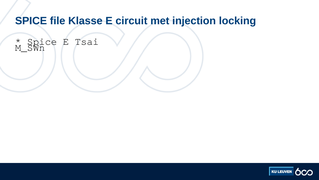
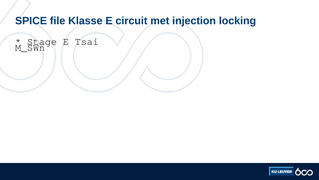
Spice at (42, 42): Spice -> Stage
